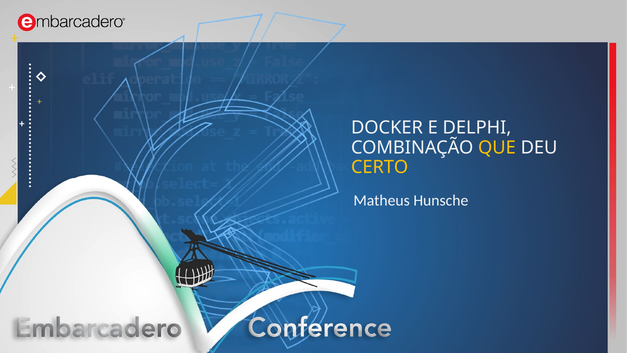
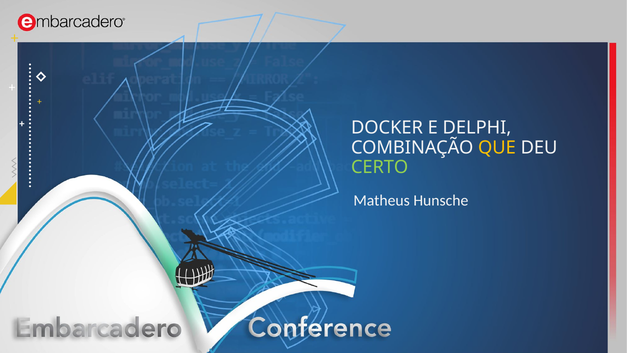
CERTO colour: yellow -> light green
